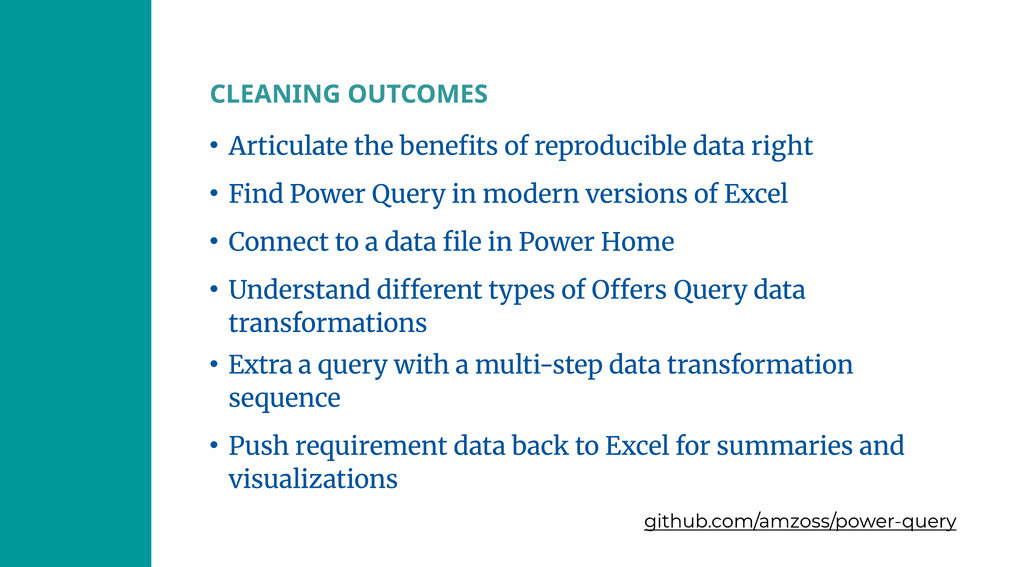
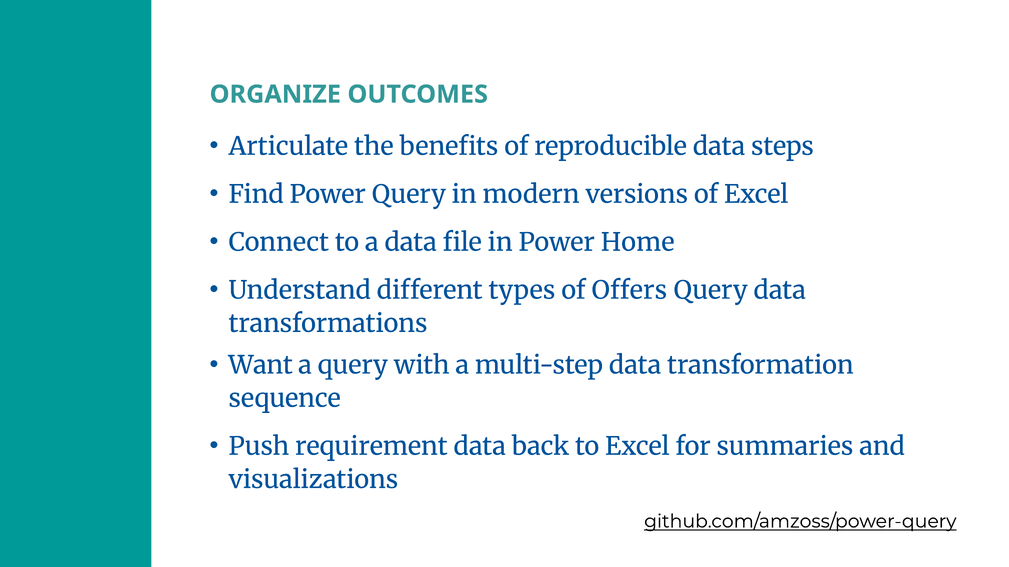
CLEANING: CLEANING -> ORGANIZE
right: right -> steps
Extra: Extra -> Want
